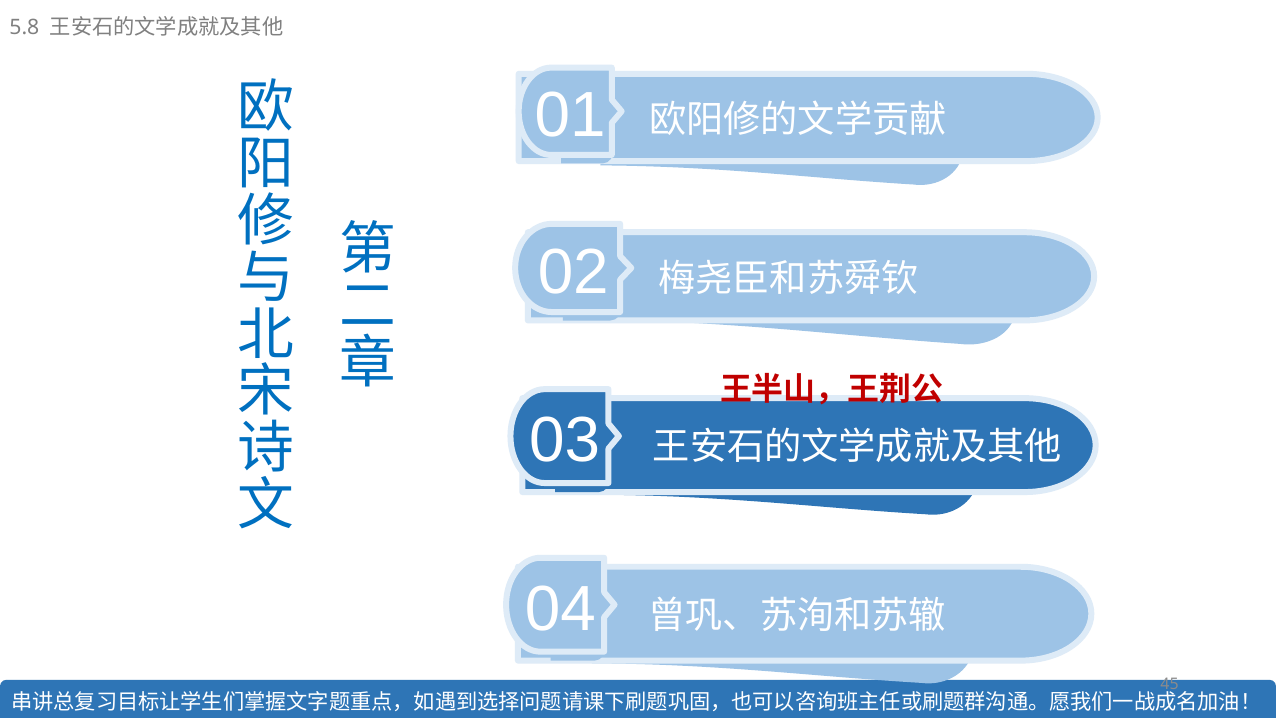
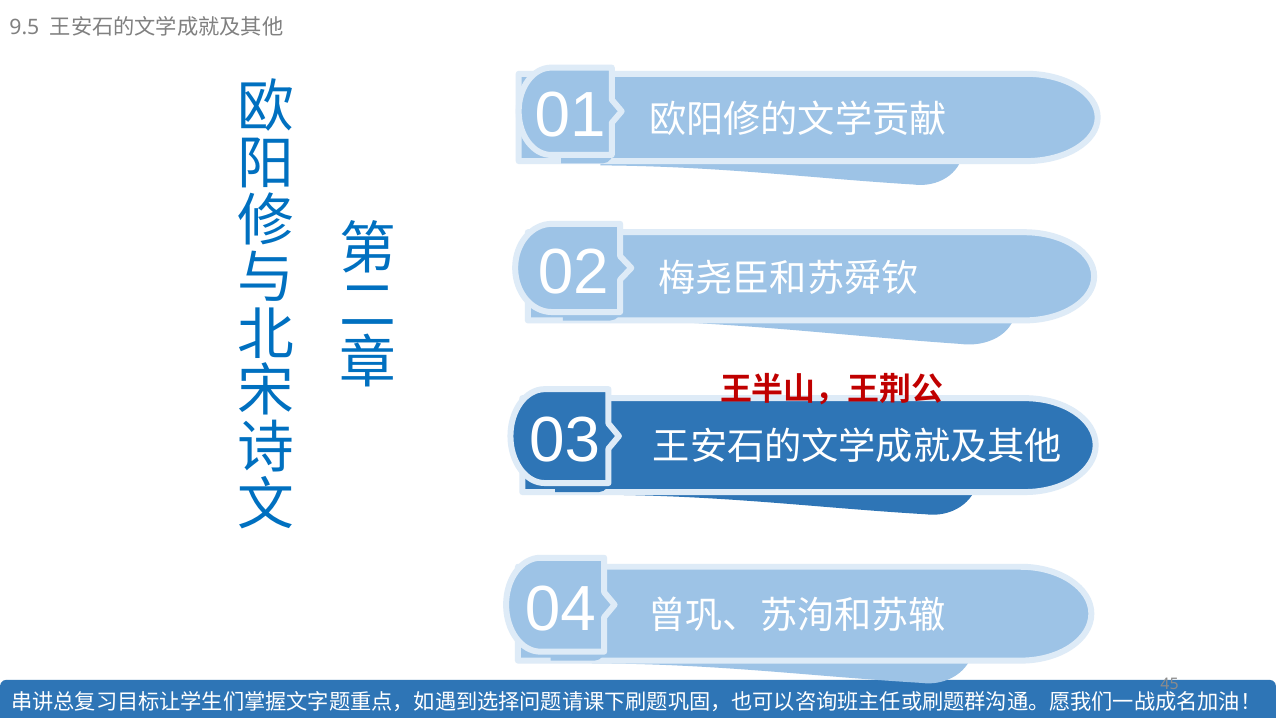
5.8: 5.8 -> 9.5
